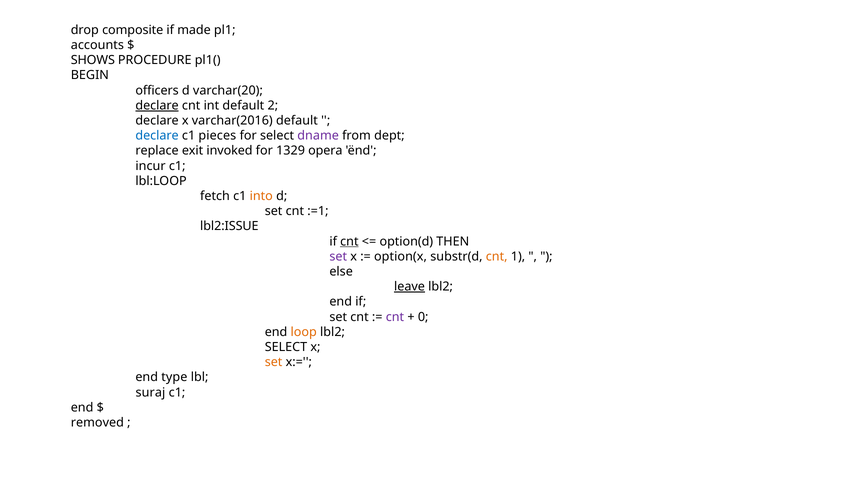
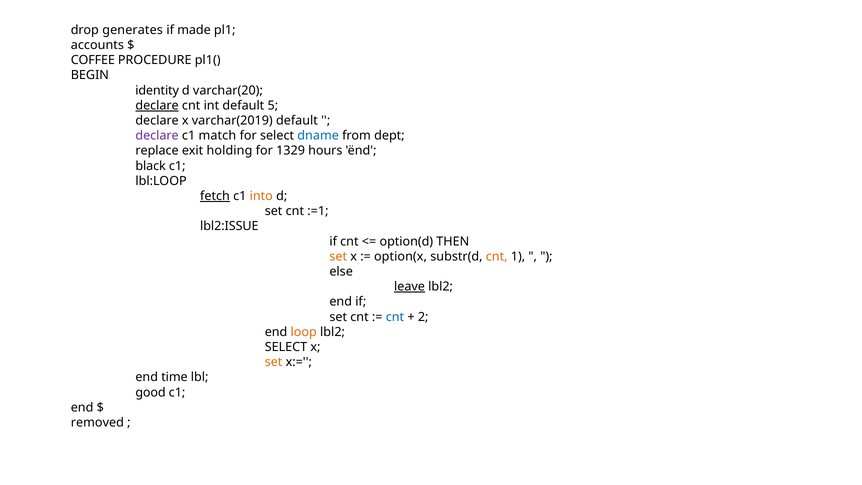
composite: composite -> generates
SHOWS: SHOWS -> COFFEE
officers: officers -> identity
2: 2 -> 5
varchar(2016: varchar(2016 -> varchar(2019
declare at (157, 136) colour: blue -> purple
pieces: pieces -> match
dname colour: purple -> blue
invoked: invoked -> holding
opera: opera -> hours
incur: incur -> black
fetch underline: none -> present
cnt at (349, 241) underline: present -> none
set at (338, 256) colour: purple -> orange
cnt at (395, 317) colour: purple -> blue
0: 0 -> 2
type: type -> time
suraj: suraj -> good
